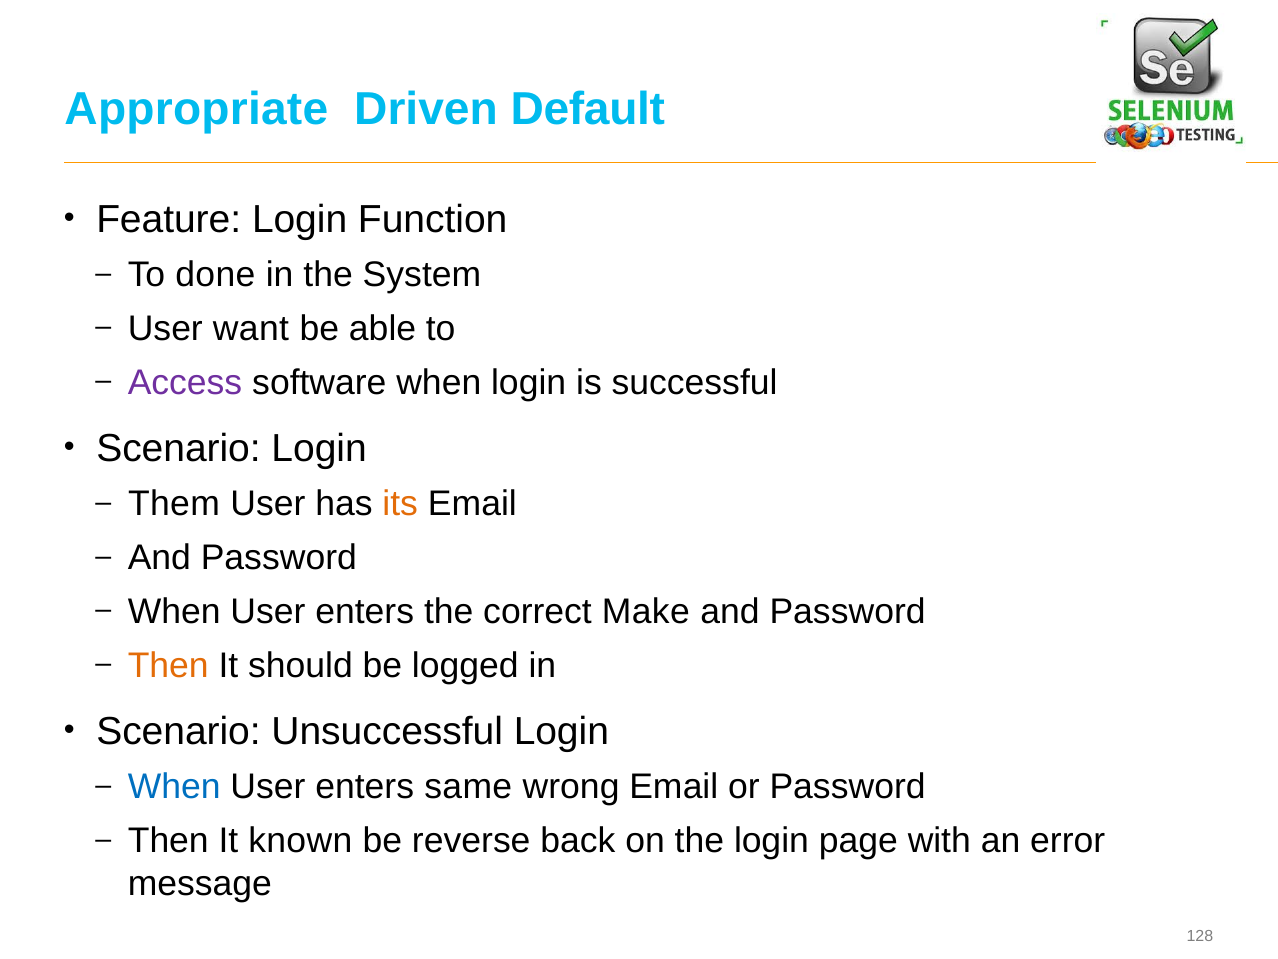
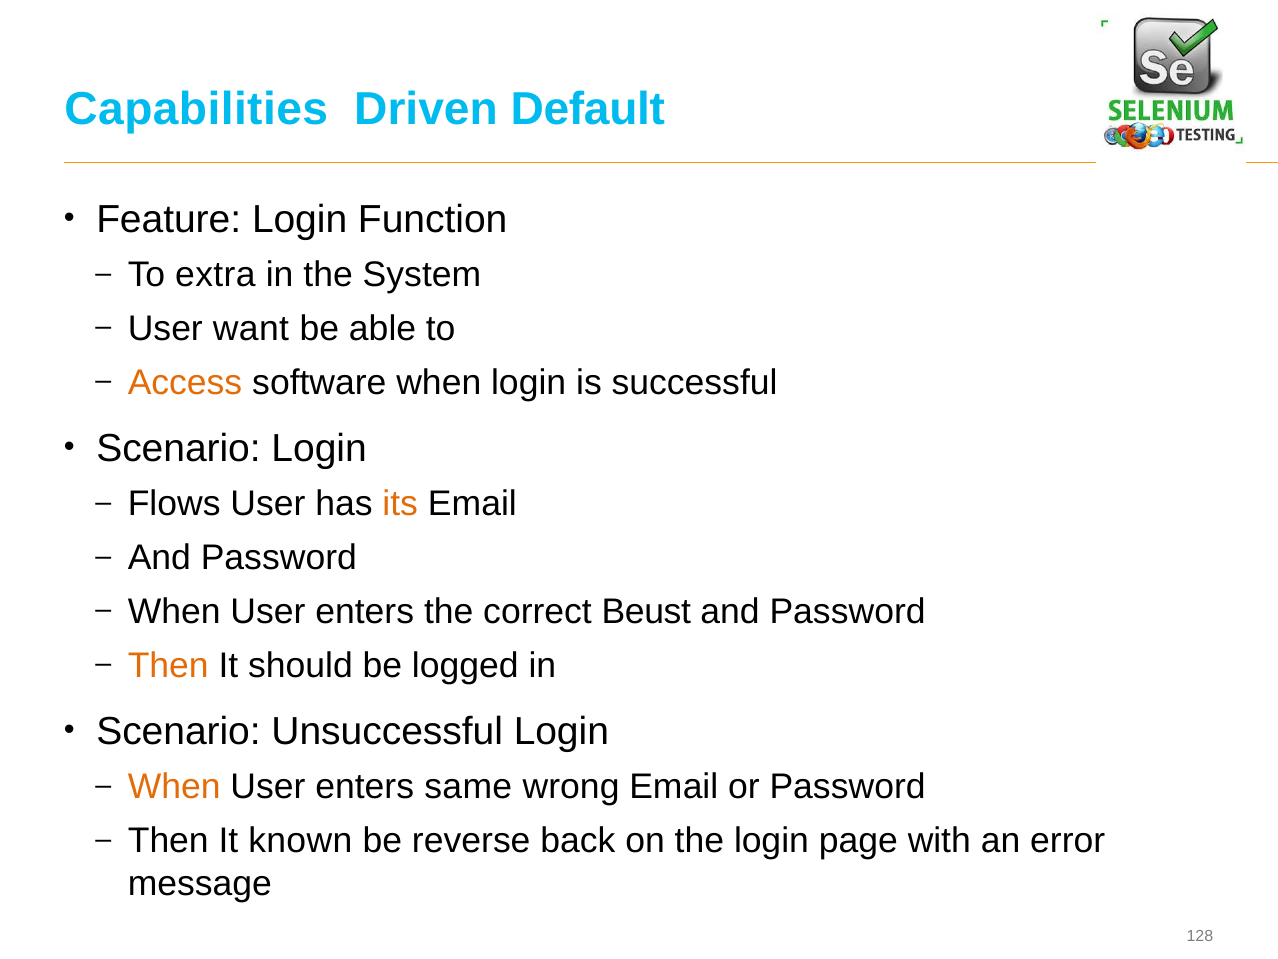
Appropriate: Appropriate -> Capabilities
done: done -> extra
Access colour: purple -> orange
Them: Them -> Flows
Make: Make -> Beust
When at (174, 787) colour: blue -> orange
